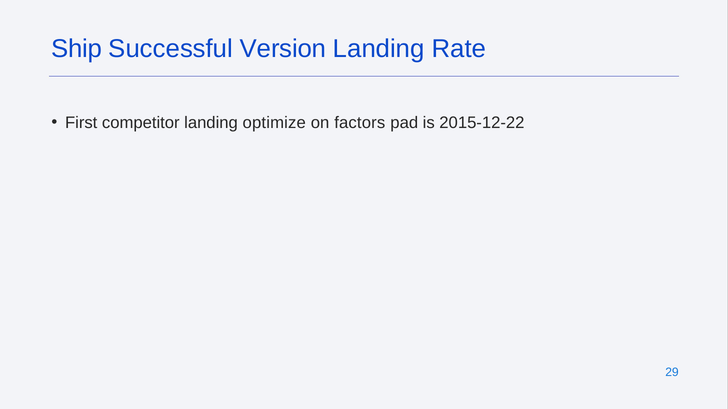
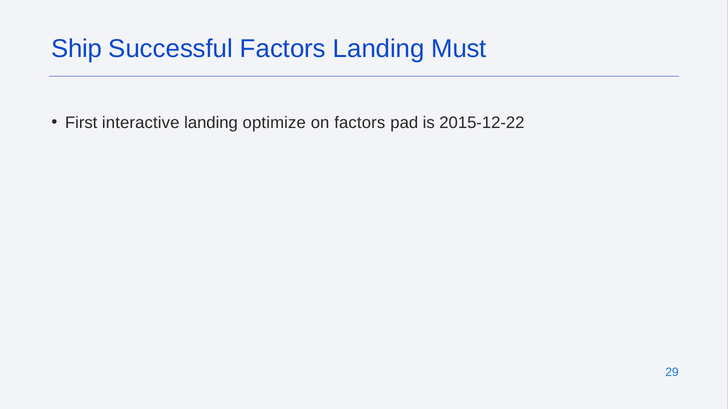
Successful Version: Version -> Factors
Rate: Rate -> Must
competitor: competitor -> interactive
